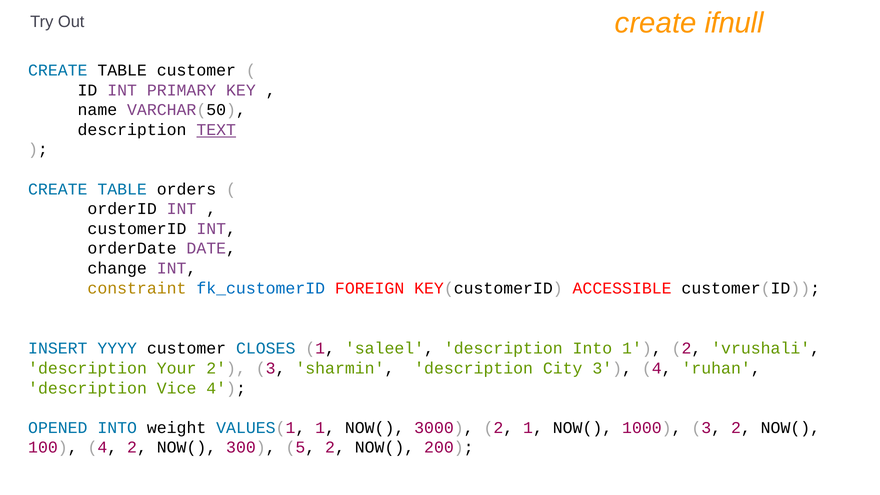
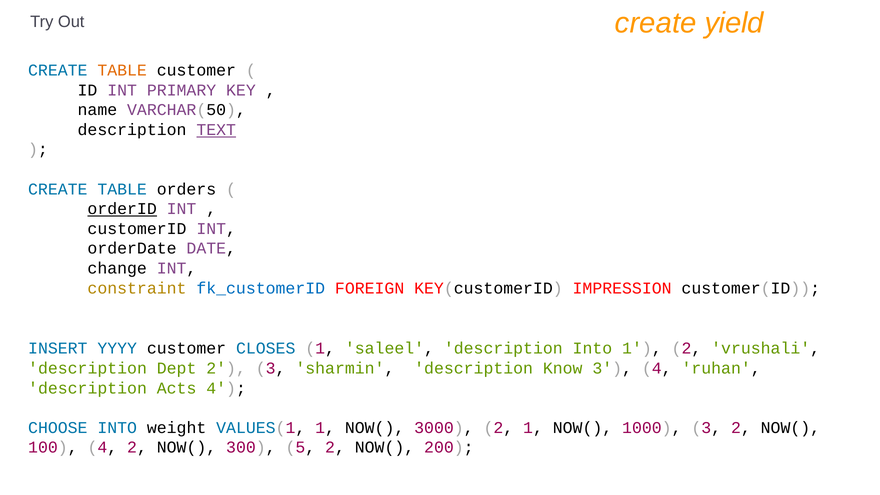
ifnull: ifnull -> yield
TABLE at (122, 70) colour: black -> orange
orderID underline: none -> present
ACCESSIBLE: ACCESSIBLE -> IMPRESSION
Your: Your -> Dept
City: City -> Know
Vice: Vice -> Acts
OPENED: OPENED -> CHOOSE
